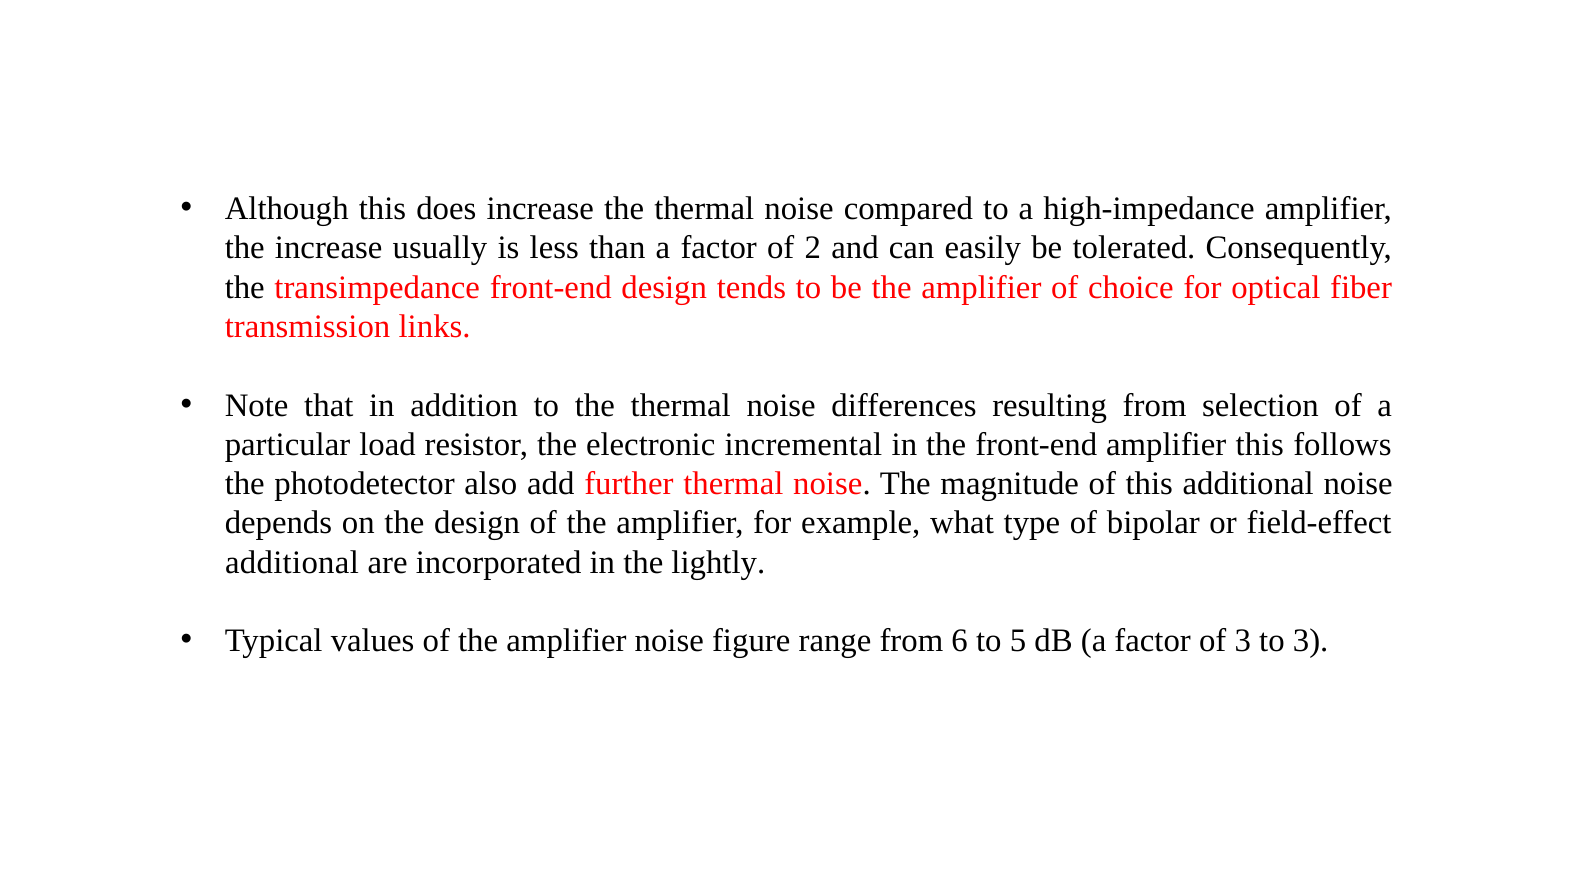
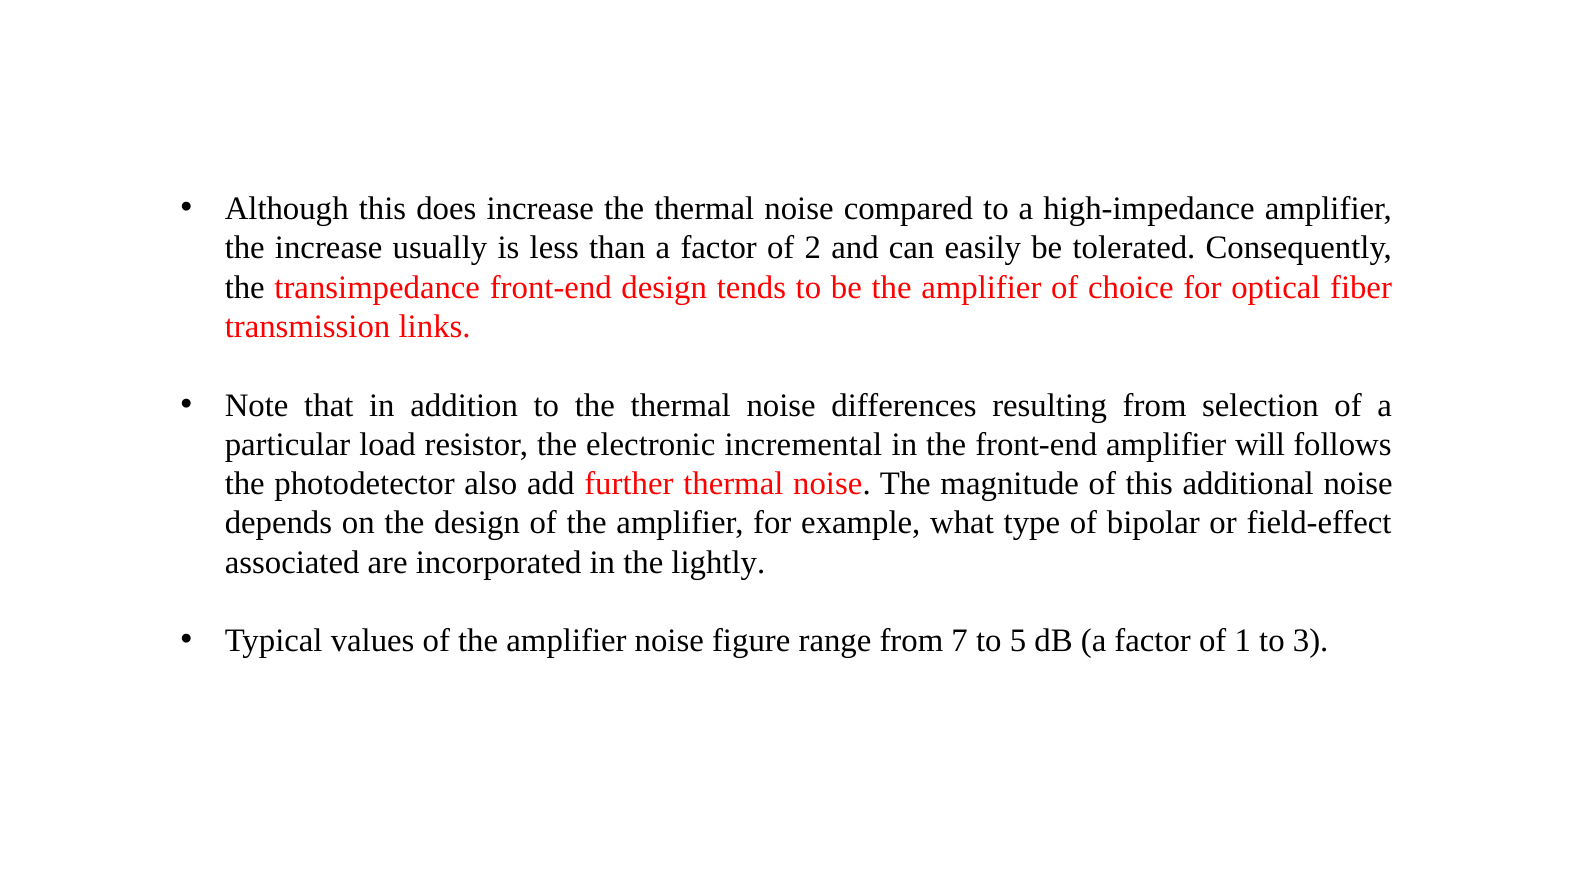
amplifier this: this -> will
additional at (292, 563): additional -> associated
6: 6 -> 7
of 3: 3 -> 1
